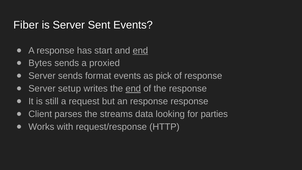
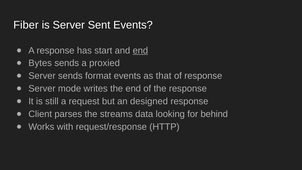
pick: pick -> that
setup: setup -> mode
end at (133, 89) underline: present -> none
an response: response -> designed
parties: parties -> behind
